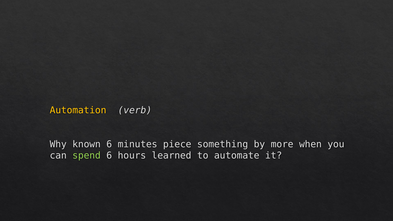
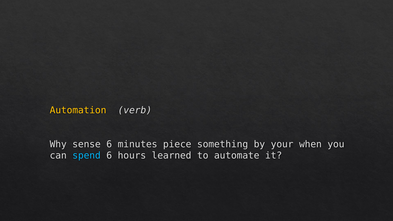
known: known -> sense
more: more -> your
spend colour: light green -> light blue
